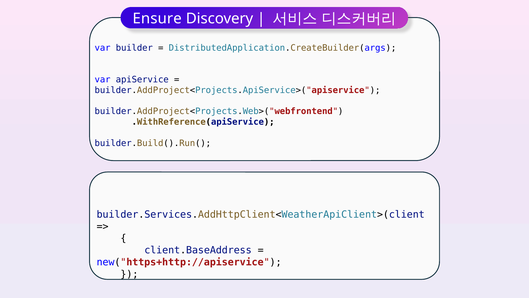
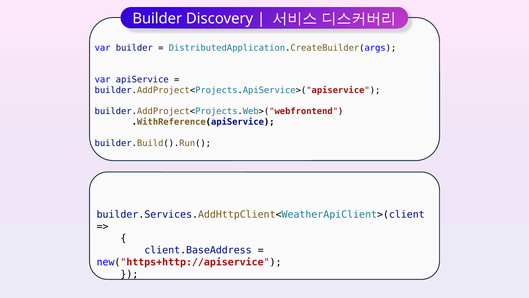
Ensure at (157, 19): Ensure -> Builder
